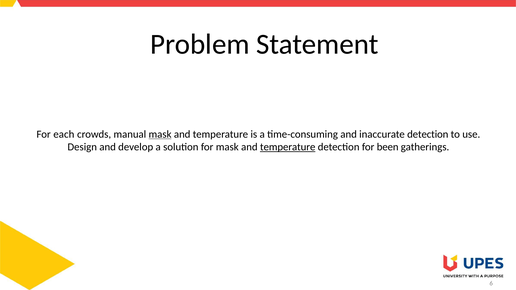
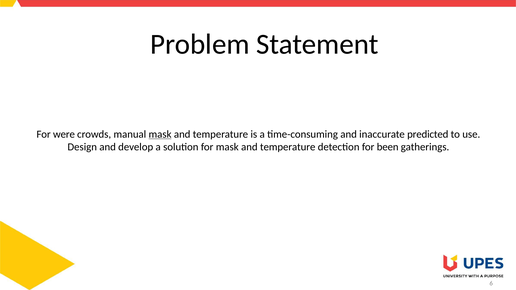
each: each -> were
inaccurate detection: detection -> predicted
temperature at (288, 147) underline: present -> none
